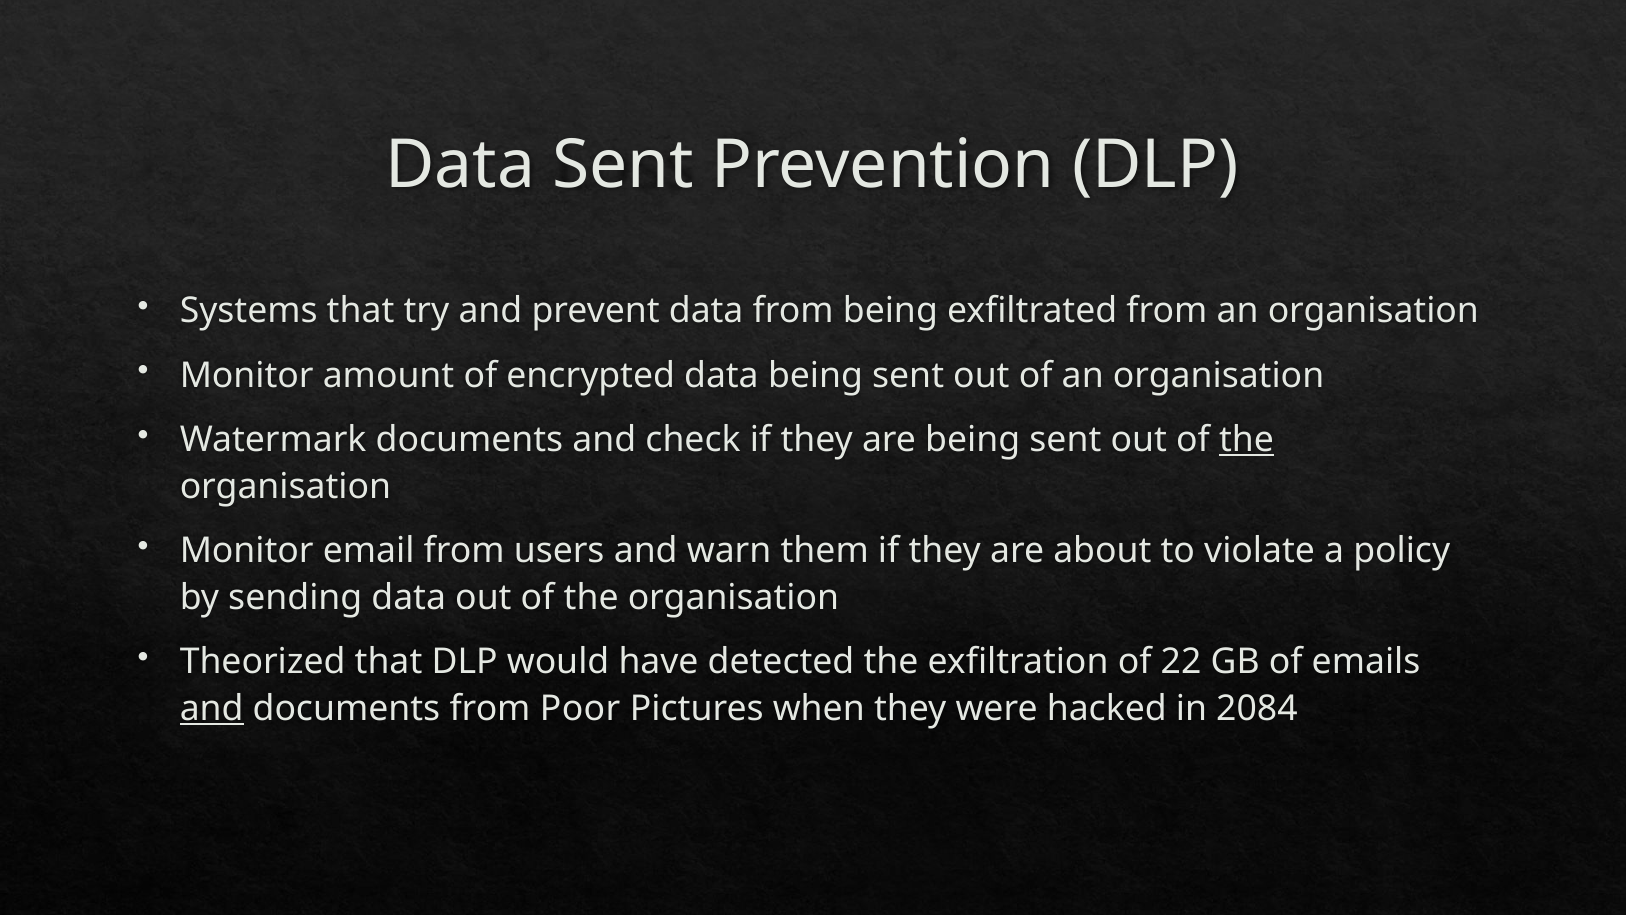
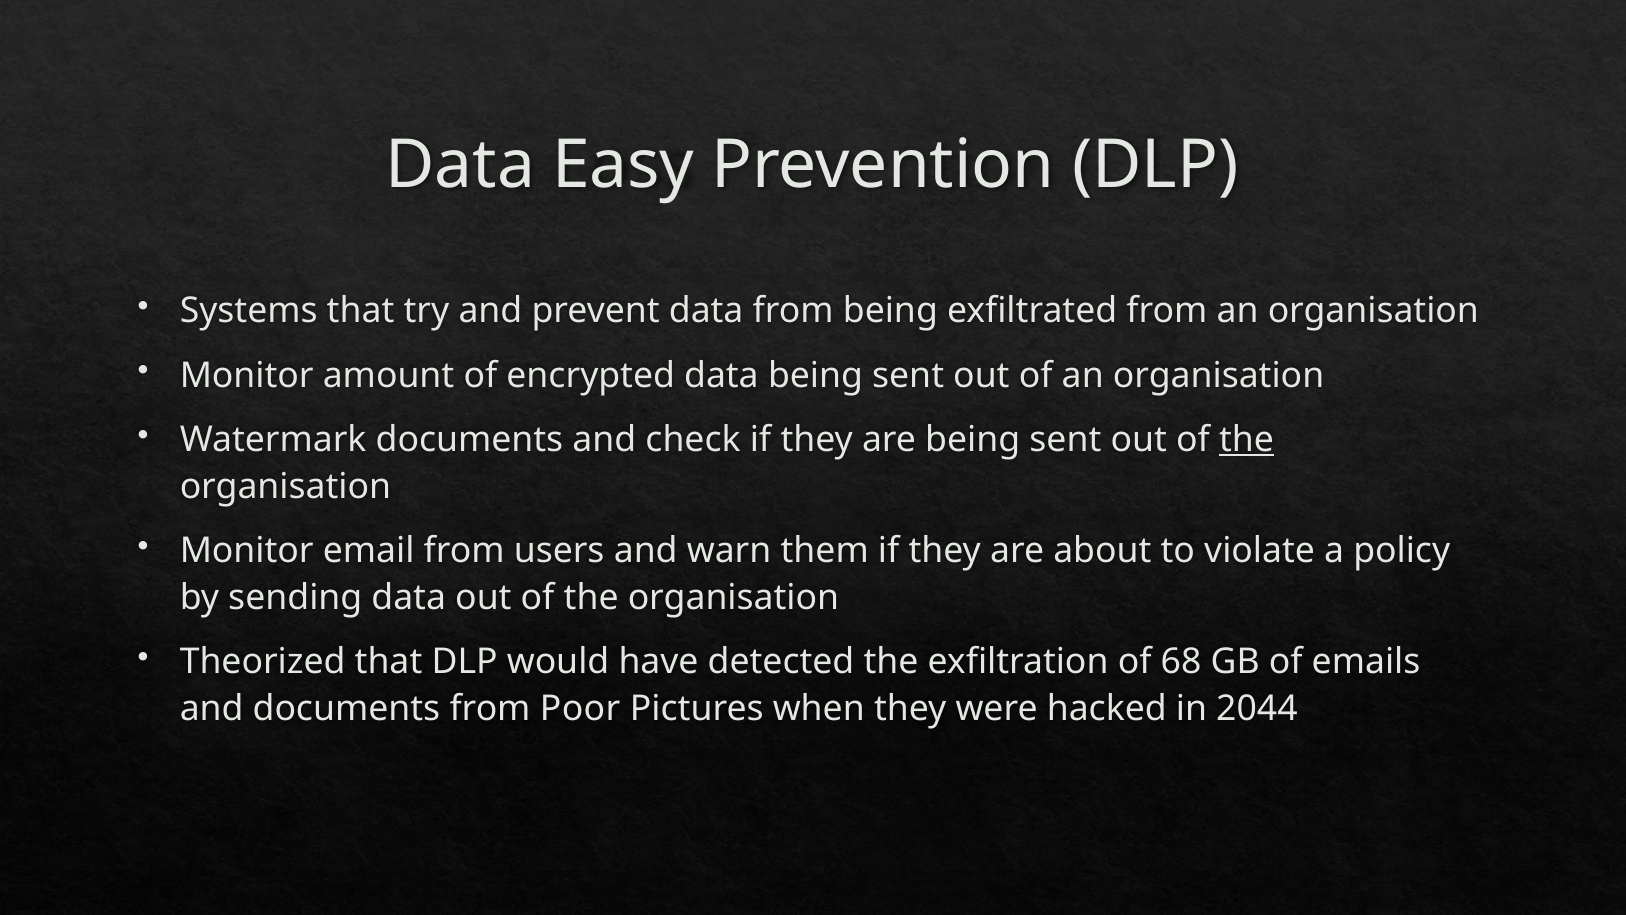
Data Sent: Sent -> Easy
22: 22 -> 68
and at (212, 709) underline: present -> none
2084: 2084 -> 2044
